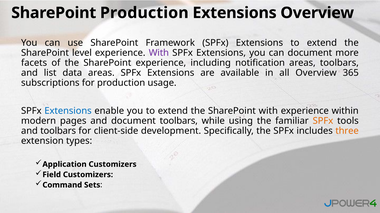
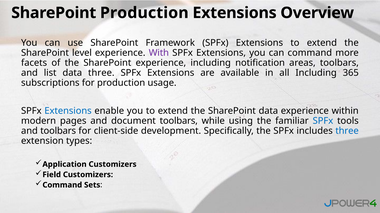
can document: document -> command
data areas: areas -> three
all Overview: Overview -> Including
SharePoint with: with -> data
SPFx at (323, 121) colour: orange -> blue
three at (347, 131) colour: orange -> blue
